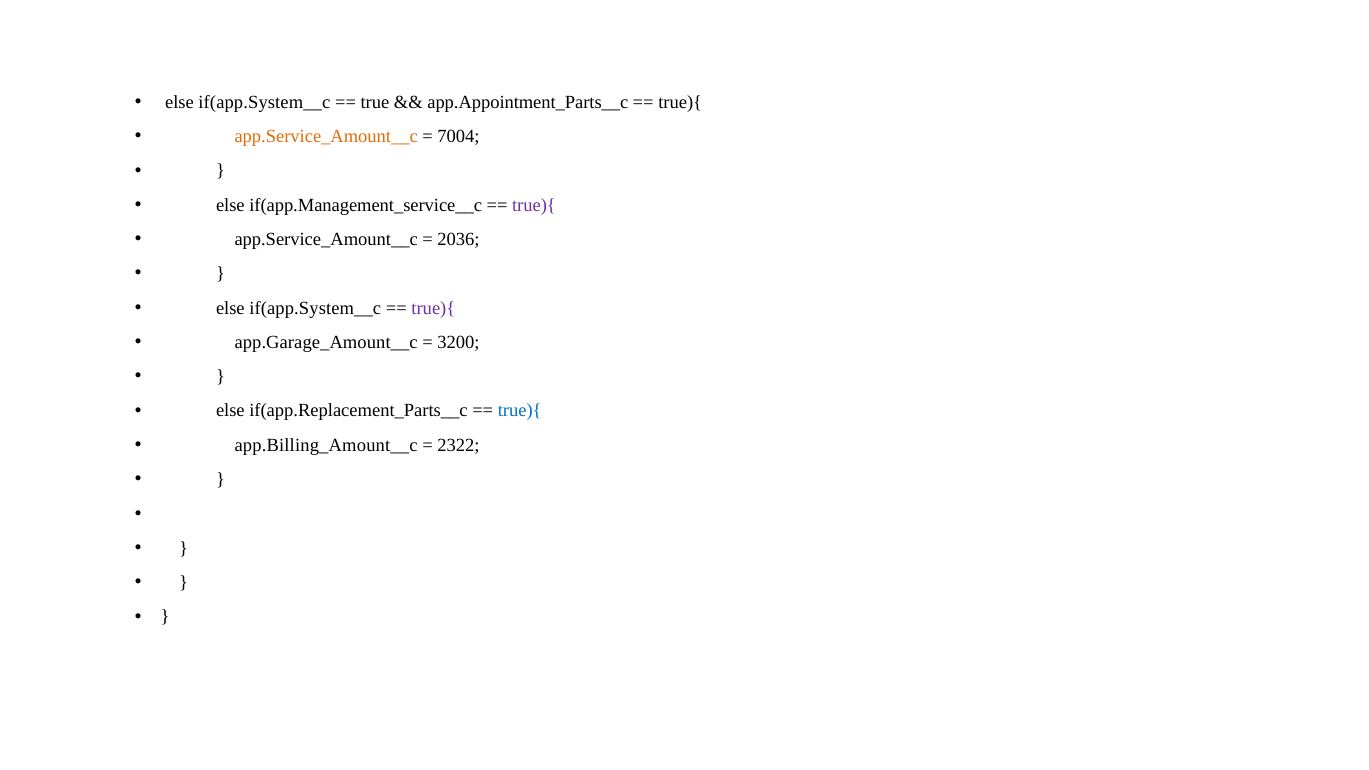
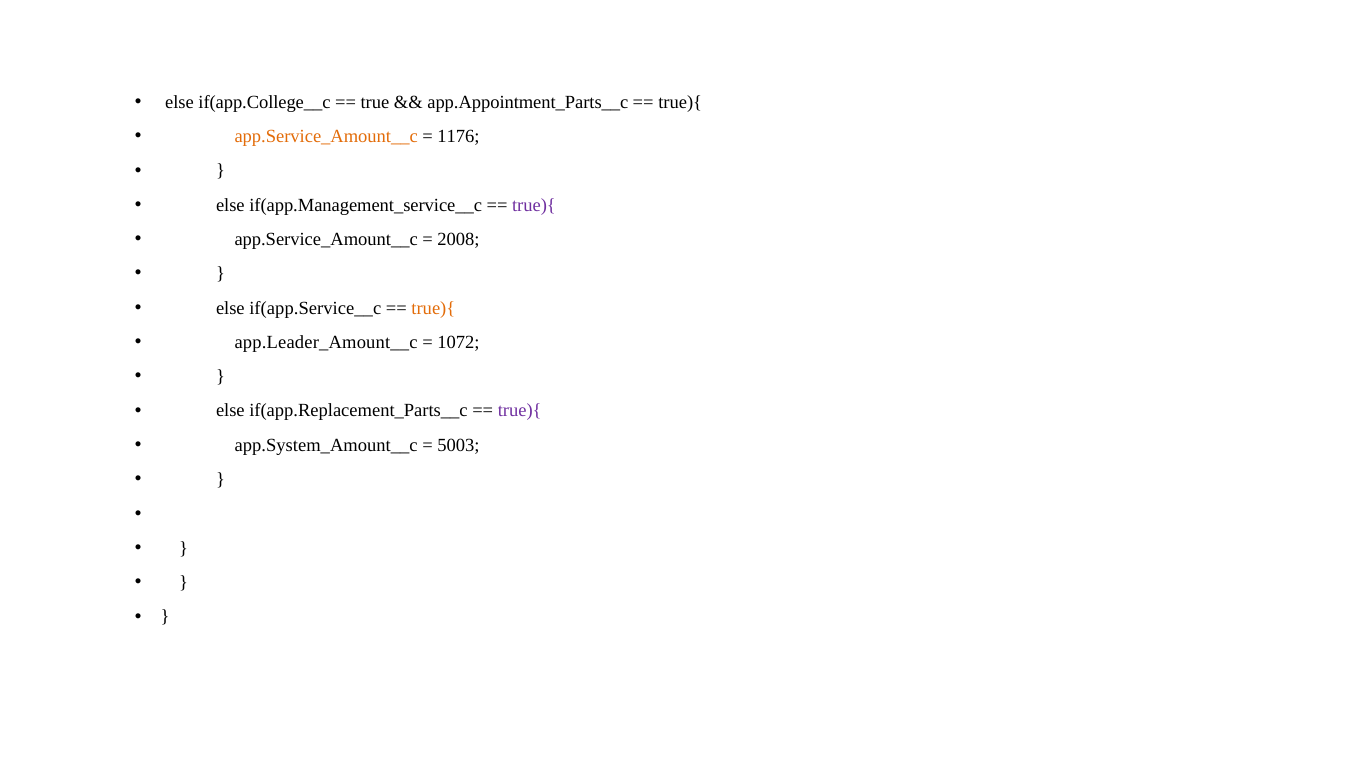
if(app.System__c at (264, 102): if(app.System__c -> if(app.College__c
7004: 7004 -> 1176
2036: 2036 -> 2008
if(app.System__c at (315, 308): if(app.System__c -> if(app.Service__c
true){ at (433, 308) colour: purple -> orange
app.Garage_Amount__c: app.Garage_Amount__c -> app.Leader_Amount__c
3200: 3200 -> 1072
true){ at (520, 411) colour: blue -> purple
app.Billing_Amount__c: app.Billing_Amount__c -> app.System_Amount__c
2322: 2322 -> 5003
